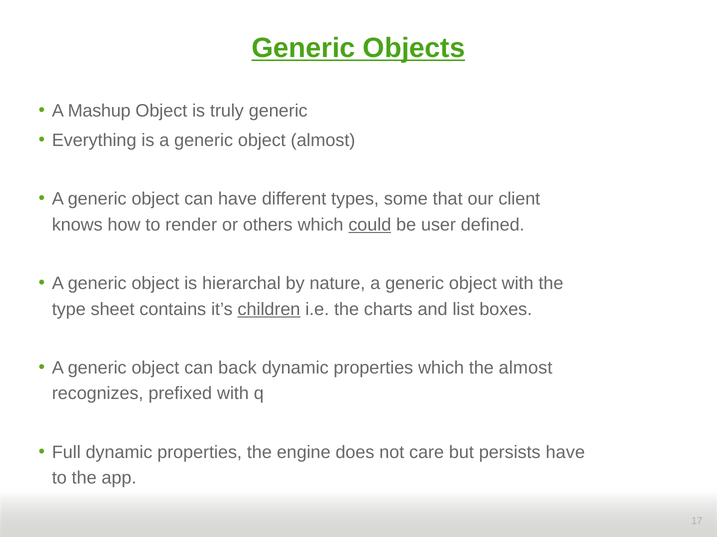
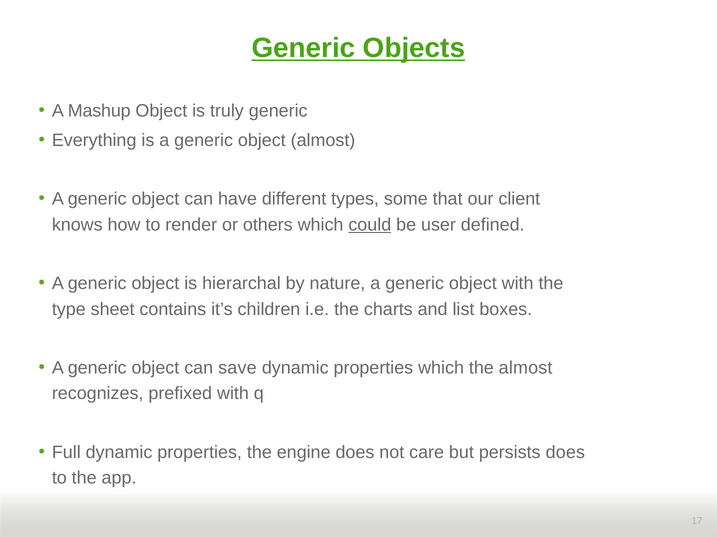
children underline: present -> none
back: back -> save
persists have: have -> does
